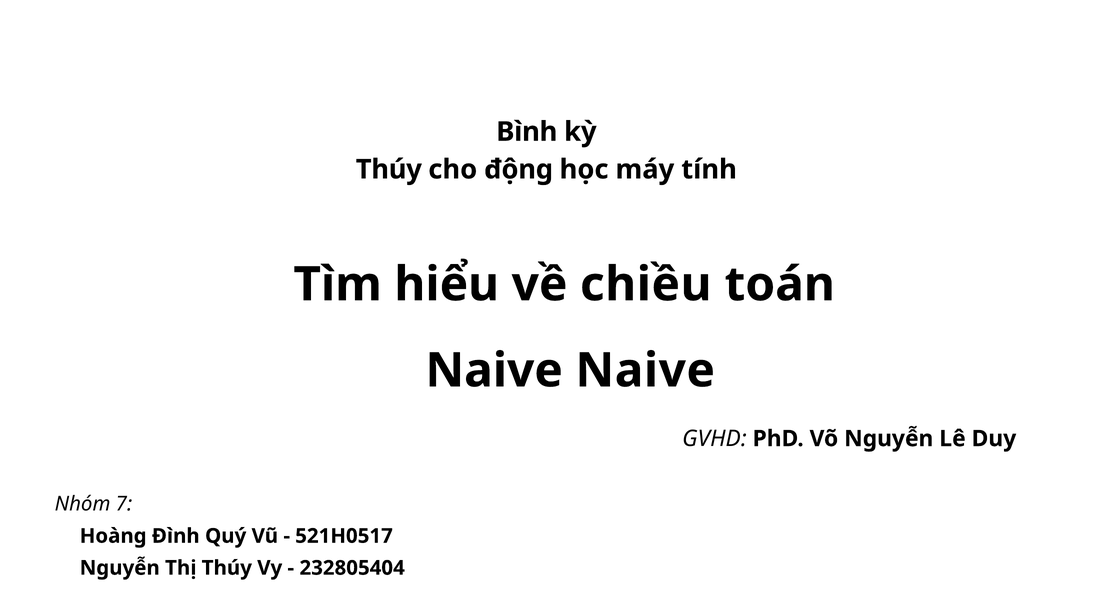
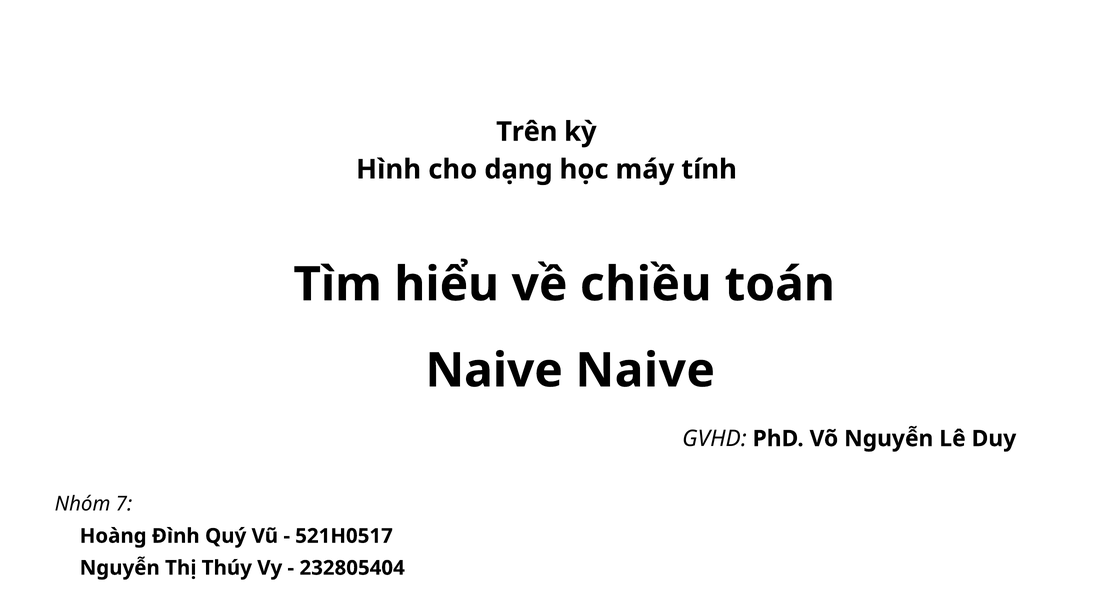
Bình: Bình -> Trên
Thúy at (389, 169): Thúy -> Hình
động: động -> dạng
